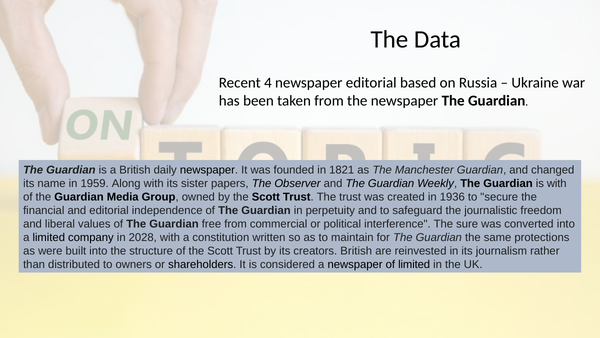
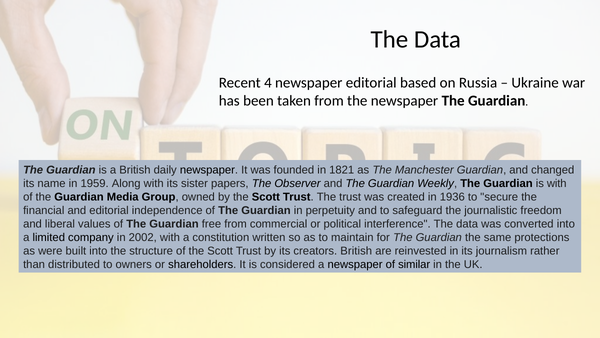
interference The sure: sure -> data
2028: 2028 -> 2002
of limited: limited -> similar
